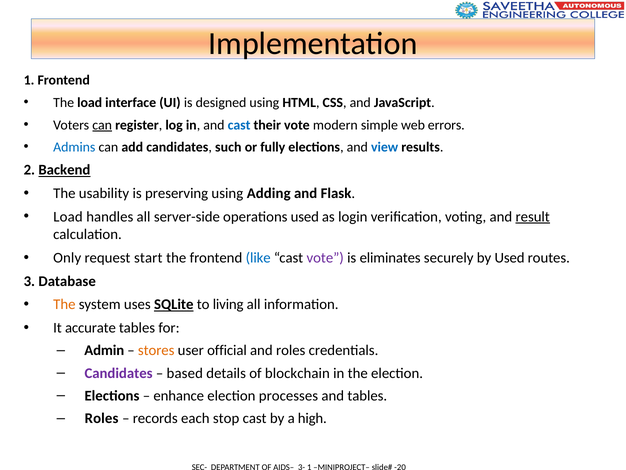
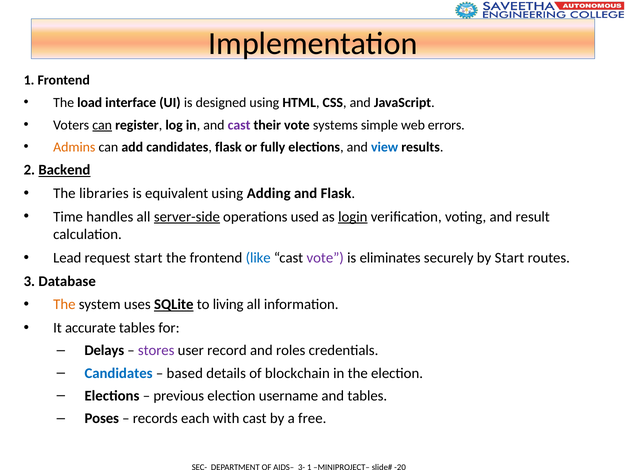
cast at (239, 125) colour: blue -> purple
modern: modern -> systems
Admins colour: blue -> orange
candidates such: such -> flask
usability: usability -> libraries
preserving: preserving -> equivalent
Load at (68, 217): Load -> Time
server-side underline: none -> present
login underline: none -> present
result underline: present -> none
Only: Only -> Lead
by Used: Used -> Start
Admin: Admin -> Delays
stores colour: orange -> purple
official: official -> record
Candidates at (119, 373) colour: purple -> blue
enhance: enhance -> previous
processes: processes -> username
Roles at (102, 418): Roles -> Poses
stop: stop -> with
high: high -> free
